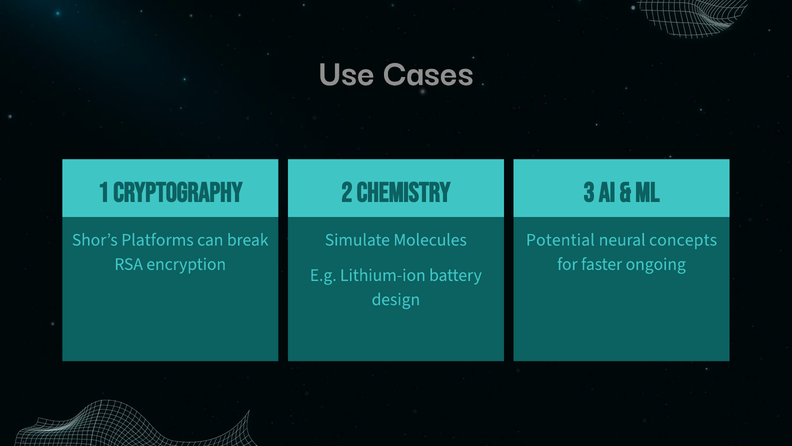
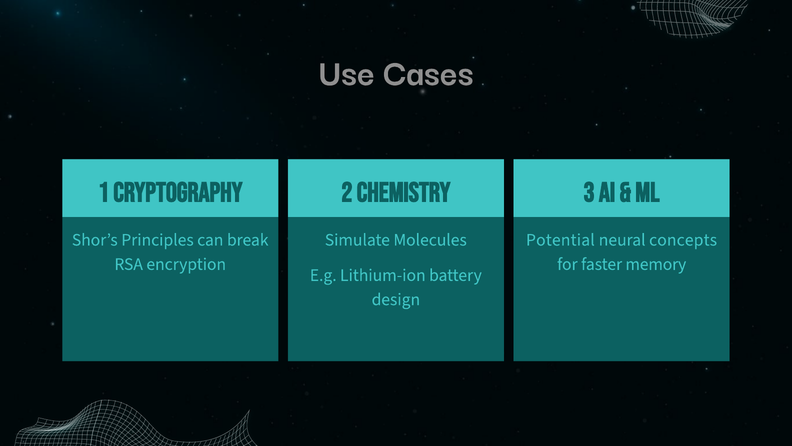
Platforms: Platforms -> Principles
ongoing: ongoing -> memory
